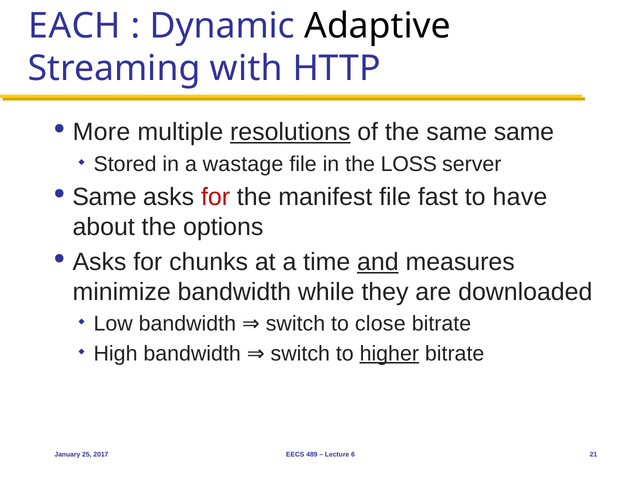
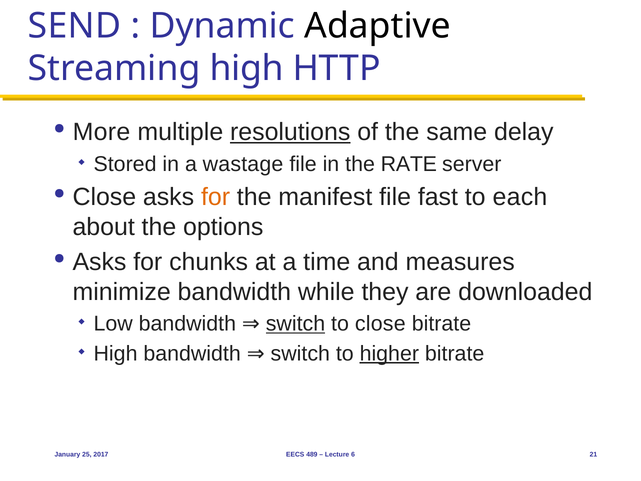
EACH: EACH -> SEND
Streaming with: with -> high
same same: same -> delay
LOSS: LOSS -> RATE
Same at (104, 197): Same -> Close
for at (216, 197) colour: red -> orange
have: have -> each
and underline: present -> none
switch at (295, 324) underline: none -> present
